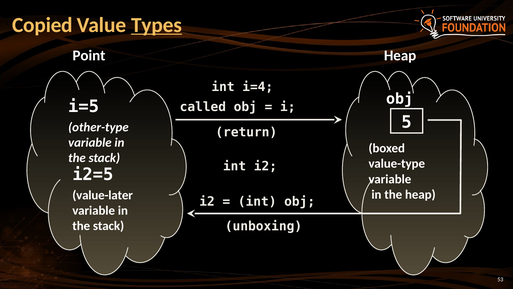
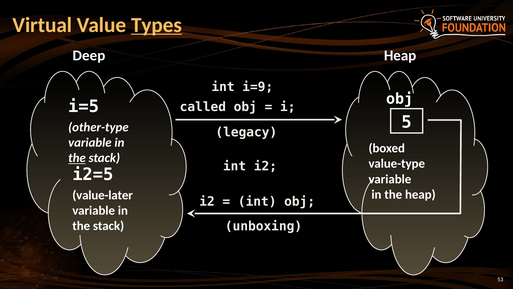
Copied: Copied -> Virtual
Point: Point -> Deep
i=4: i=4 -> i=9
return: return -> legacy
the at (77, 158) underline: none -> present
